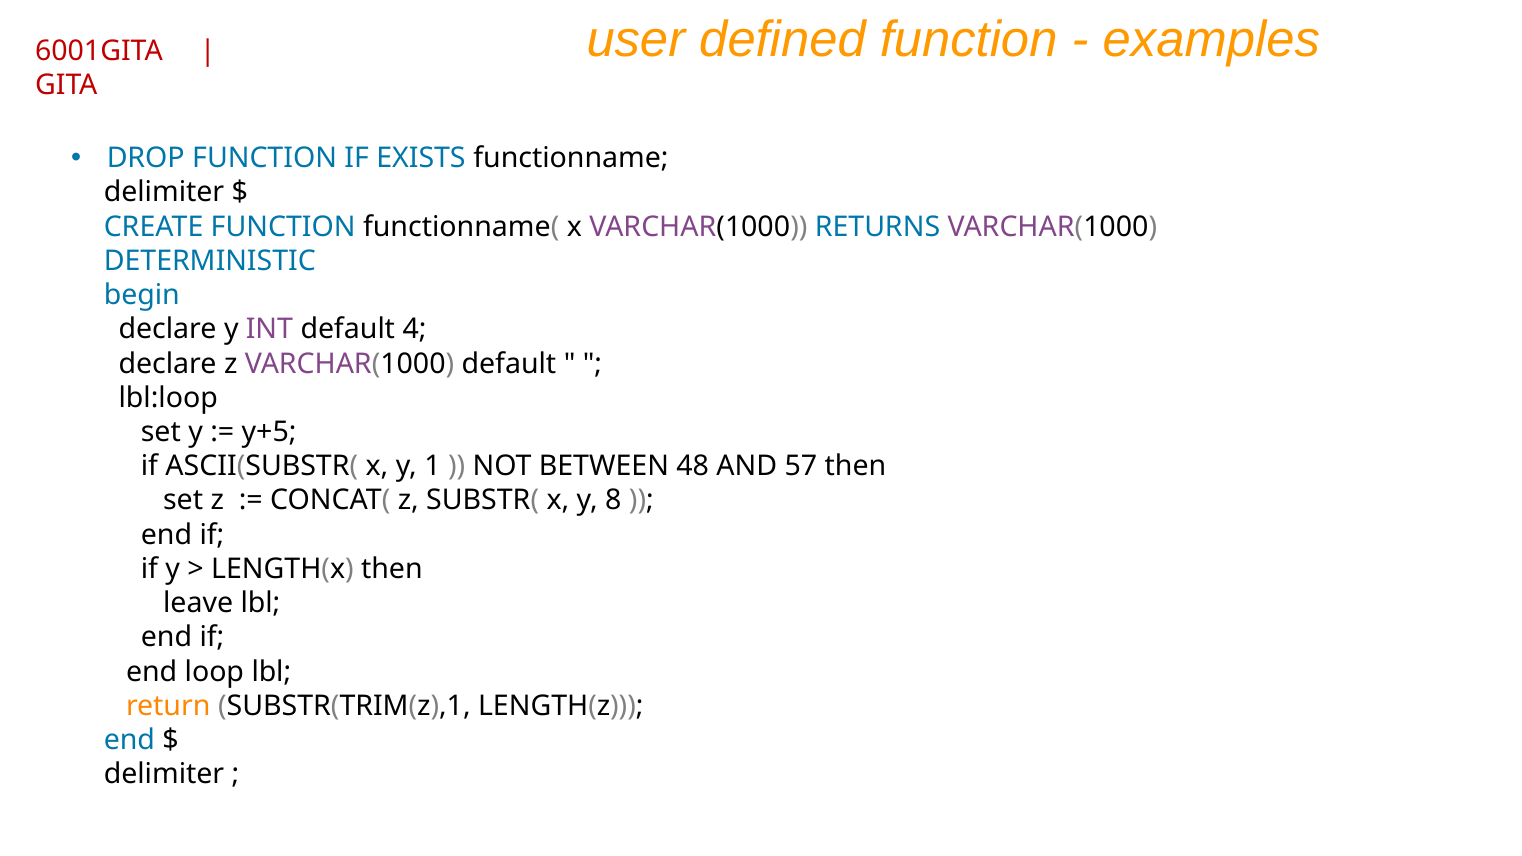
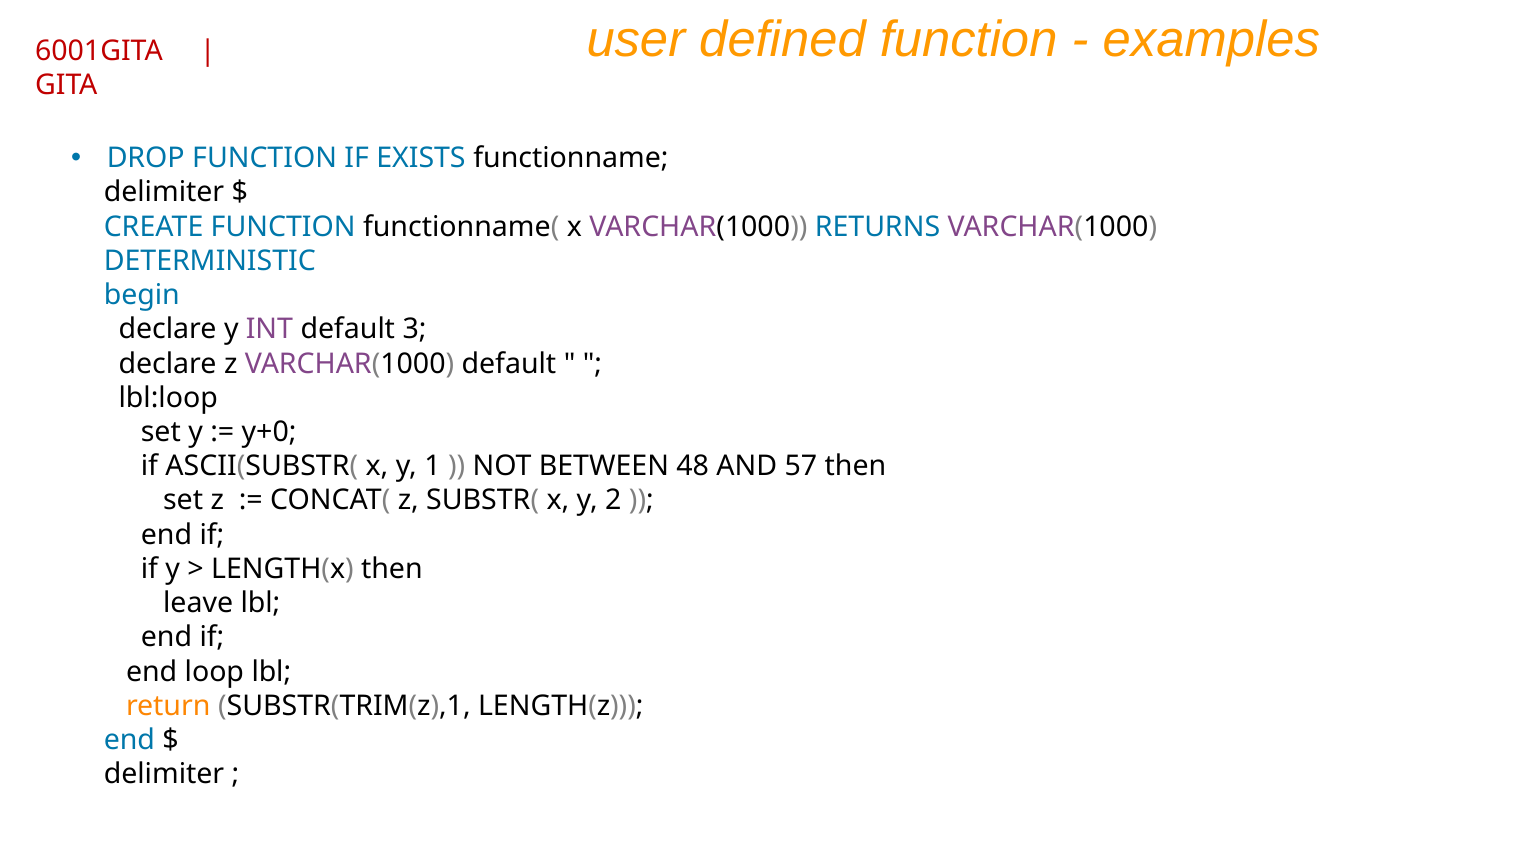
4: 4 -> 3
y+5: y+5 -> y+0
8: 8 -> 2
